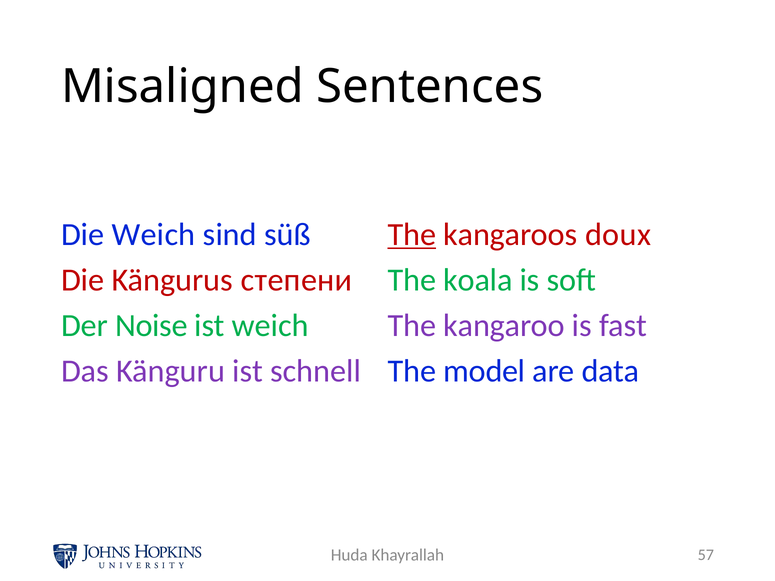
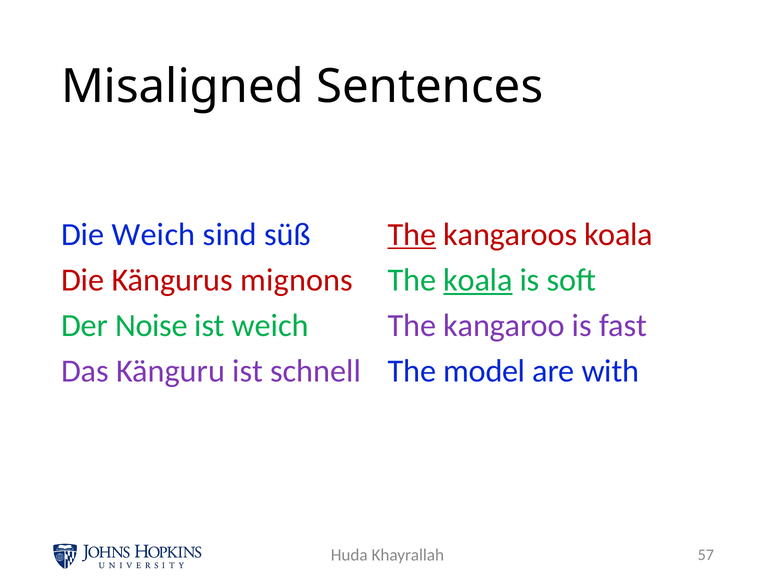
kangaroos doux: doux -> koala
степени: степени -> mignons
koala at (478, 280) underline: none -> present
data: data -> with
